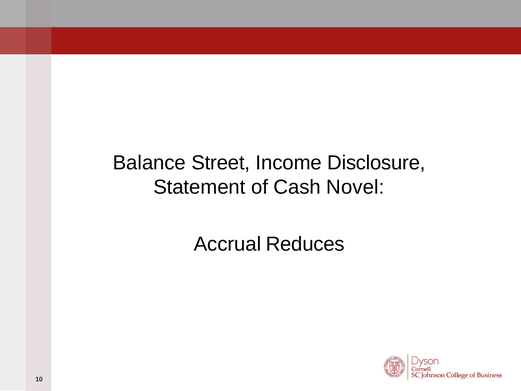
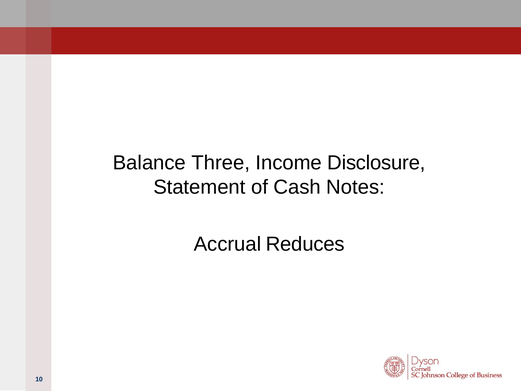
Street: Street -> Three
Novel: Novel -> Notes
